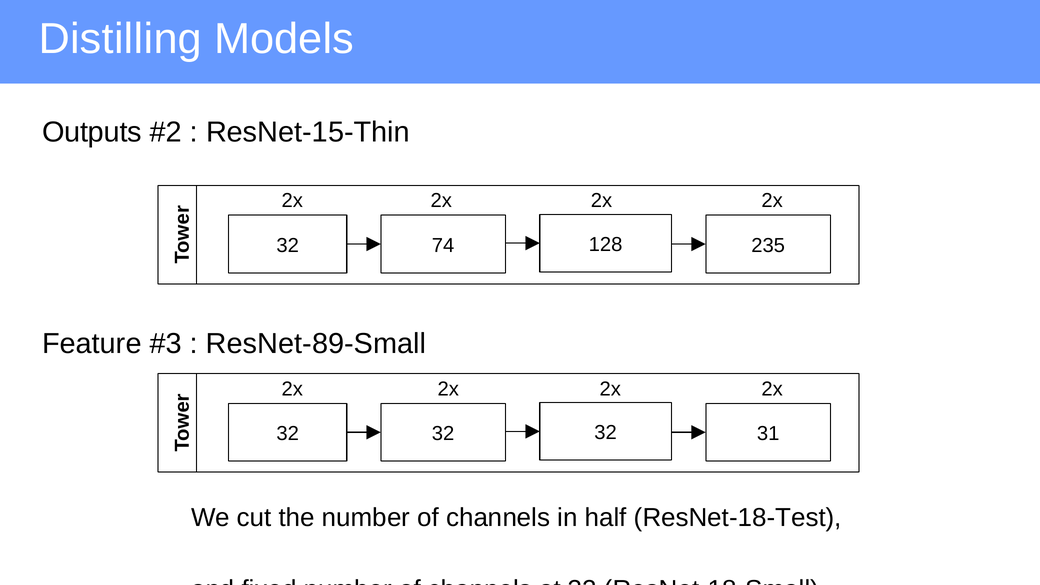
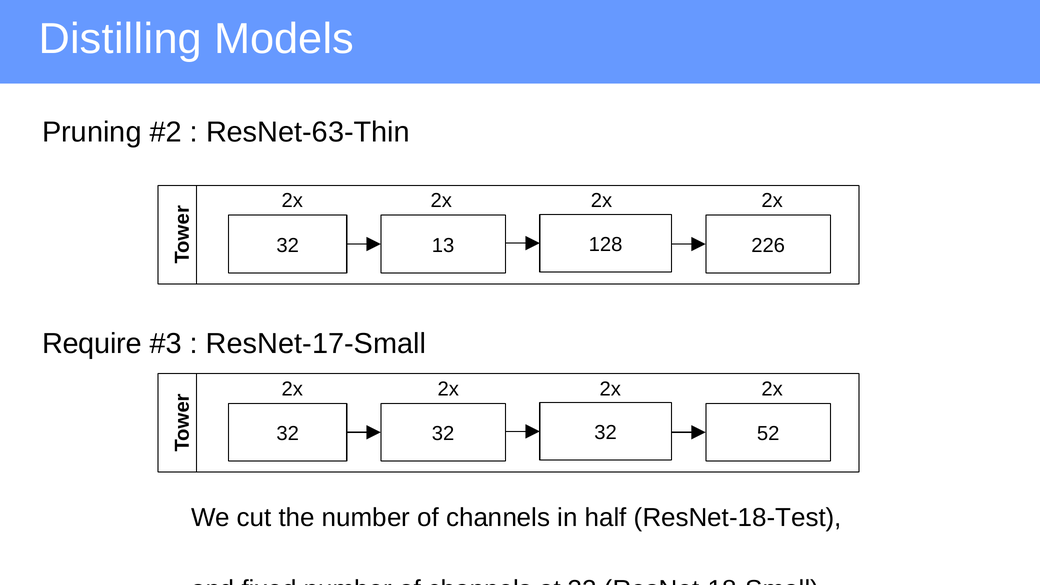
Outputs: Outputs -> Pruning
ResNet-15-Thin: ResNet-15-Thin -> ResNet-63-Thin
74: 74 -> 13
235: 235 -> 226
Feature: Feature -> Require
ResNet-89-Small: ResNet-89-Small -> ResNet-17-Small
31: 31 -> 52
